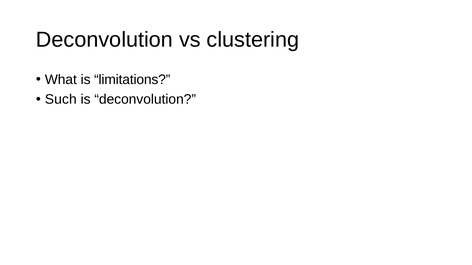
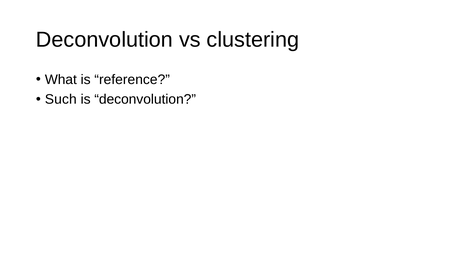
limitations: limitations -> reference
